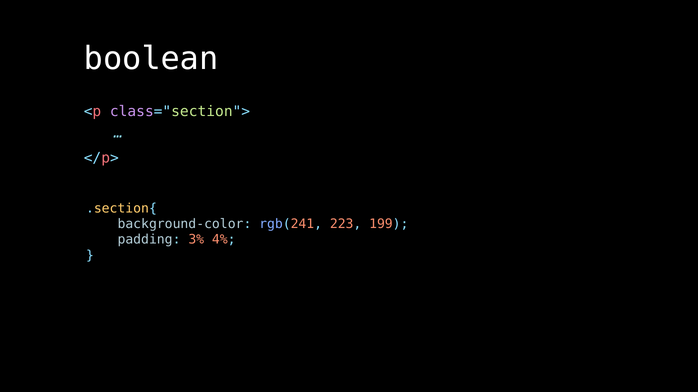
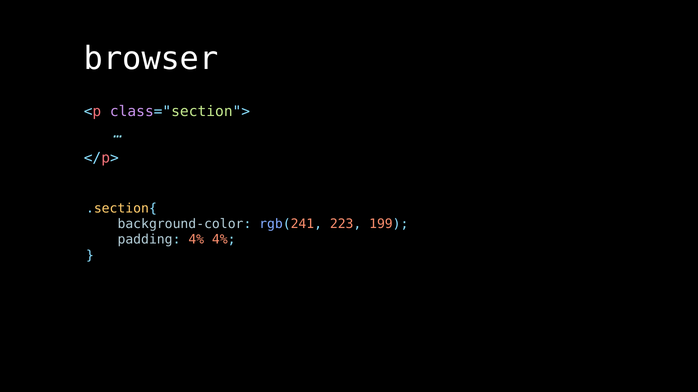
boolean: boolean -> browser
padding 3%: 3% -> 4%
